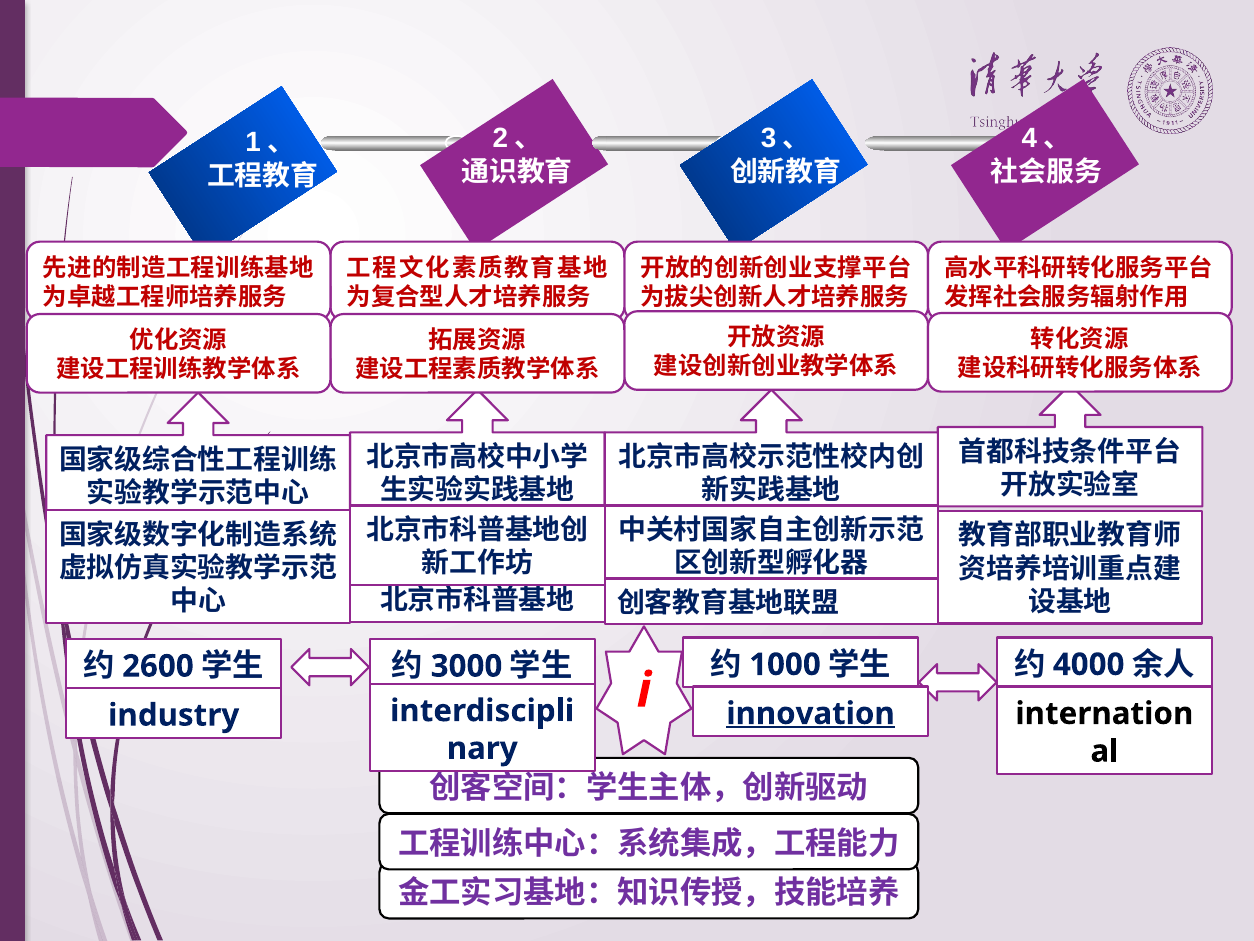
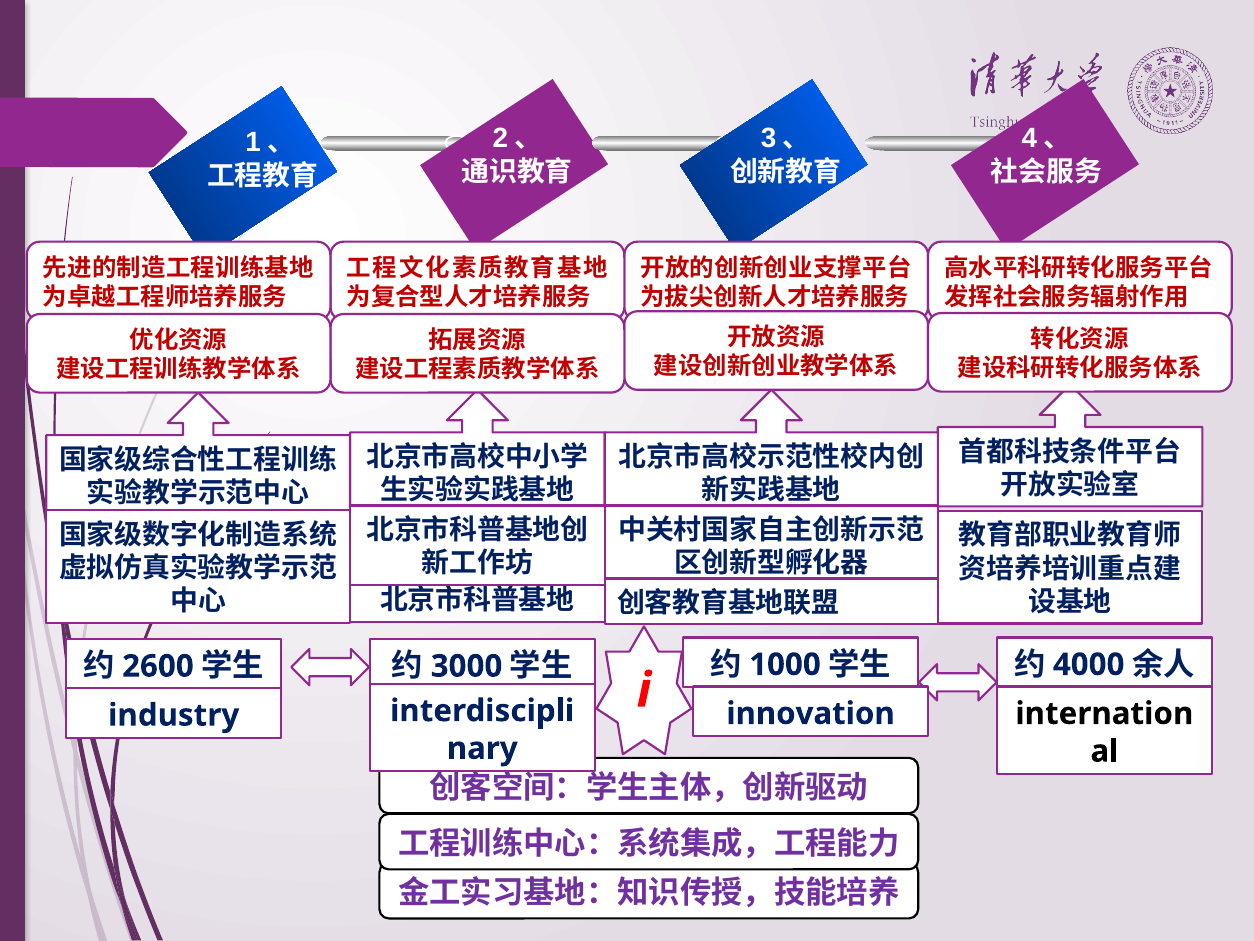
innovation underline: present -> none
